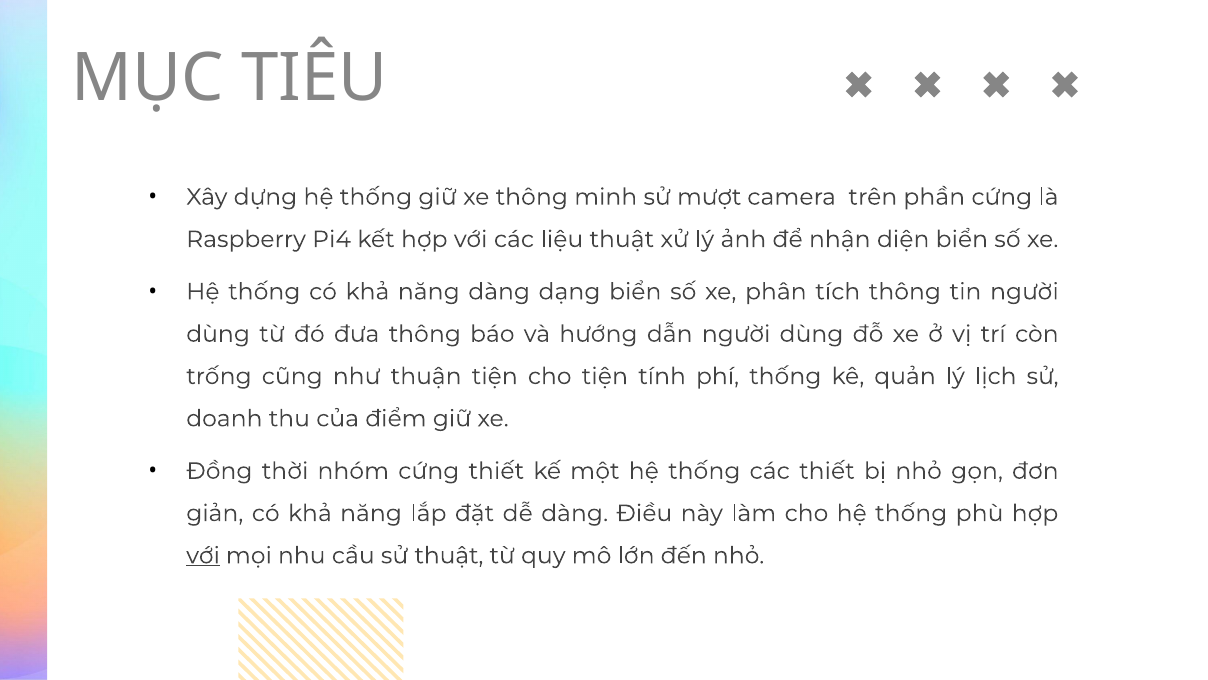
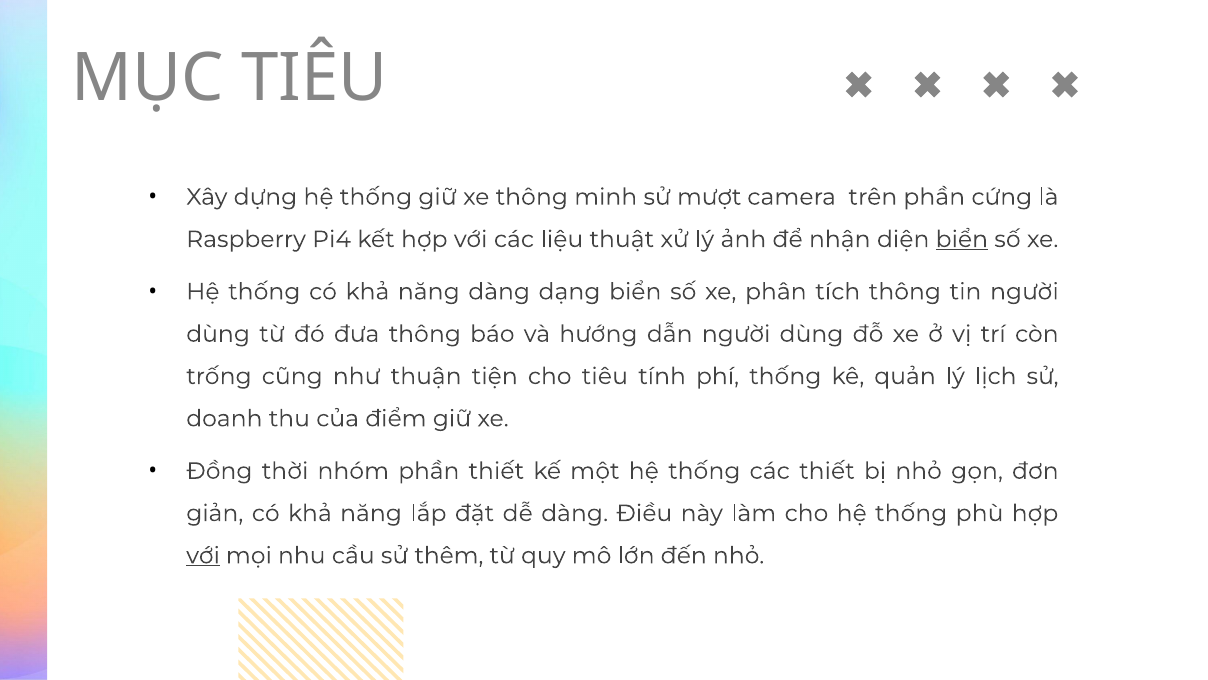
biển at (962, 239) underline: none -> present
cho tiện: tiện -> tiêu
nhóm cứng: cứng -> phần
sử thuật: thuật -> thêm
